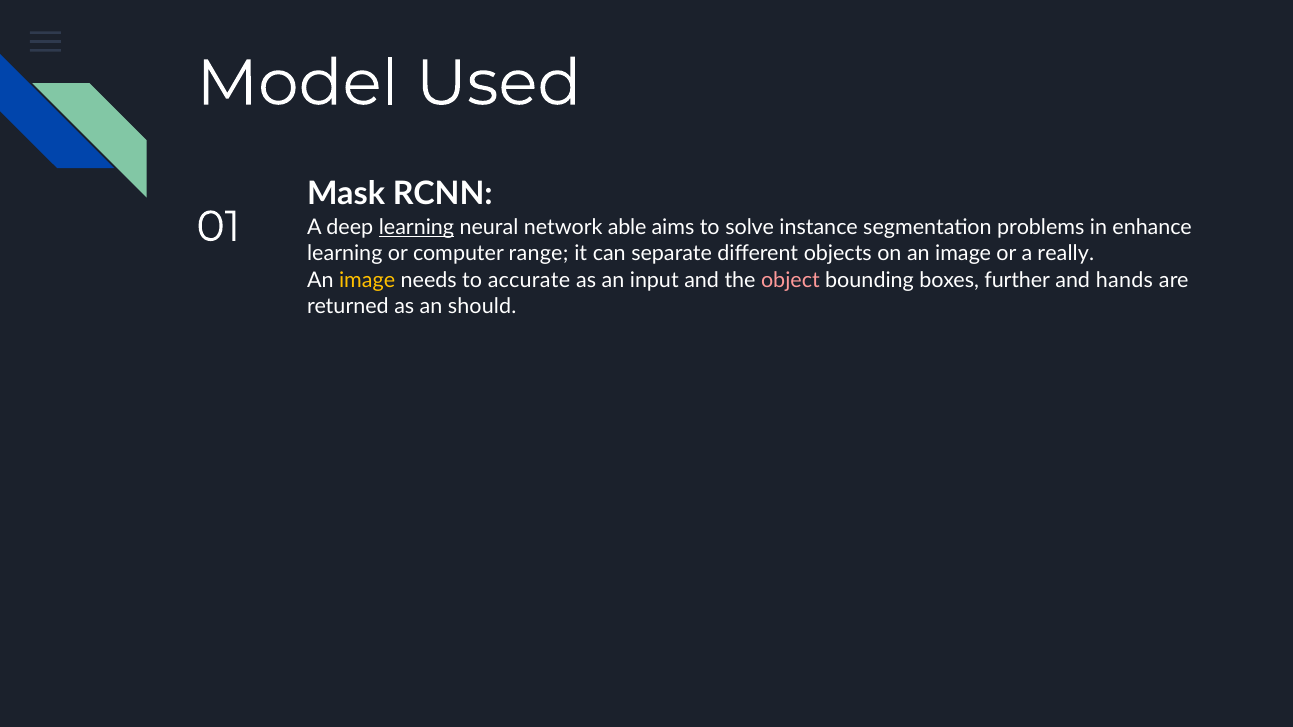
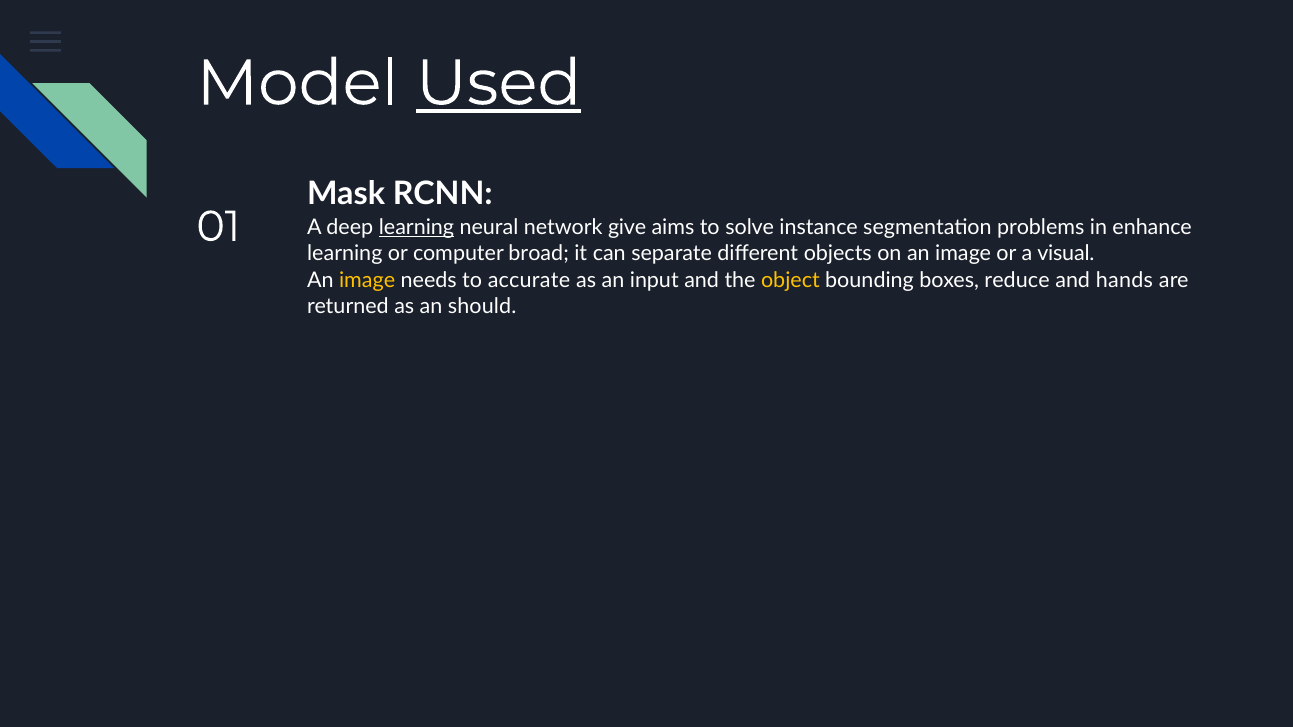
Used underline: none -> present
able: able -> give
range: range -> broad
really: really -> visual
object colour: pink -> yellow
further: further -> reduce
